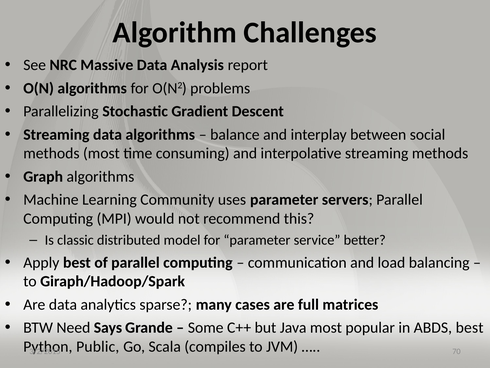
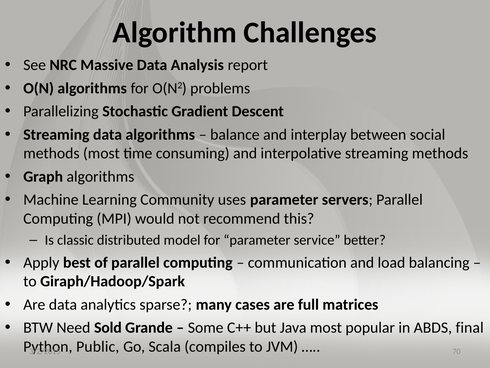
Says: Says -> Sold
ABDS best: best -> final
